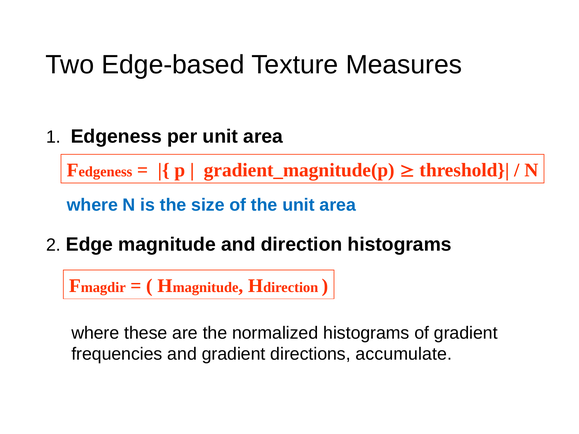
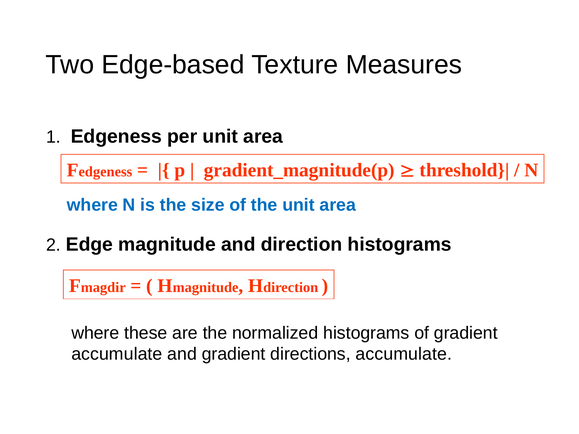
frequencies at (117, 354): frequencies -> accumulate
